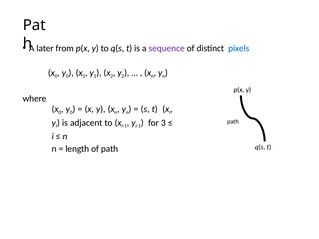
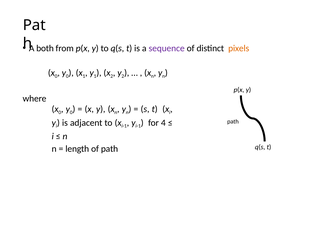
later: later -> both
pixels colour: blue -> orange
3: 3 -> 4
